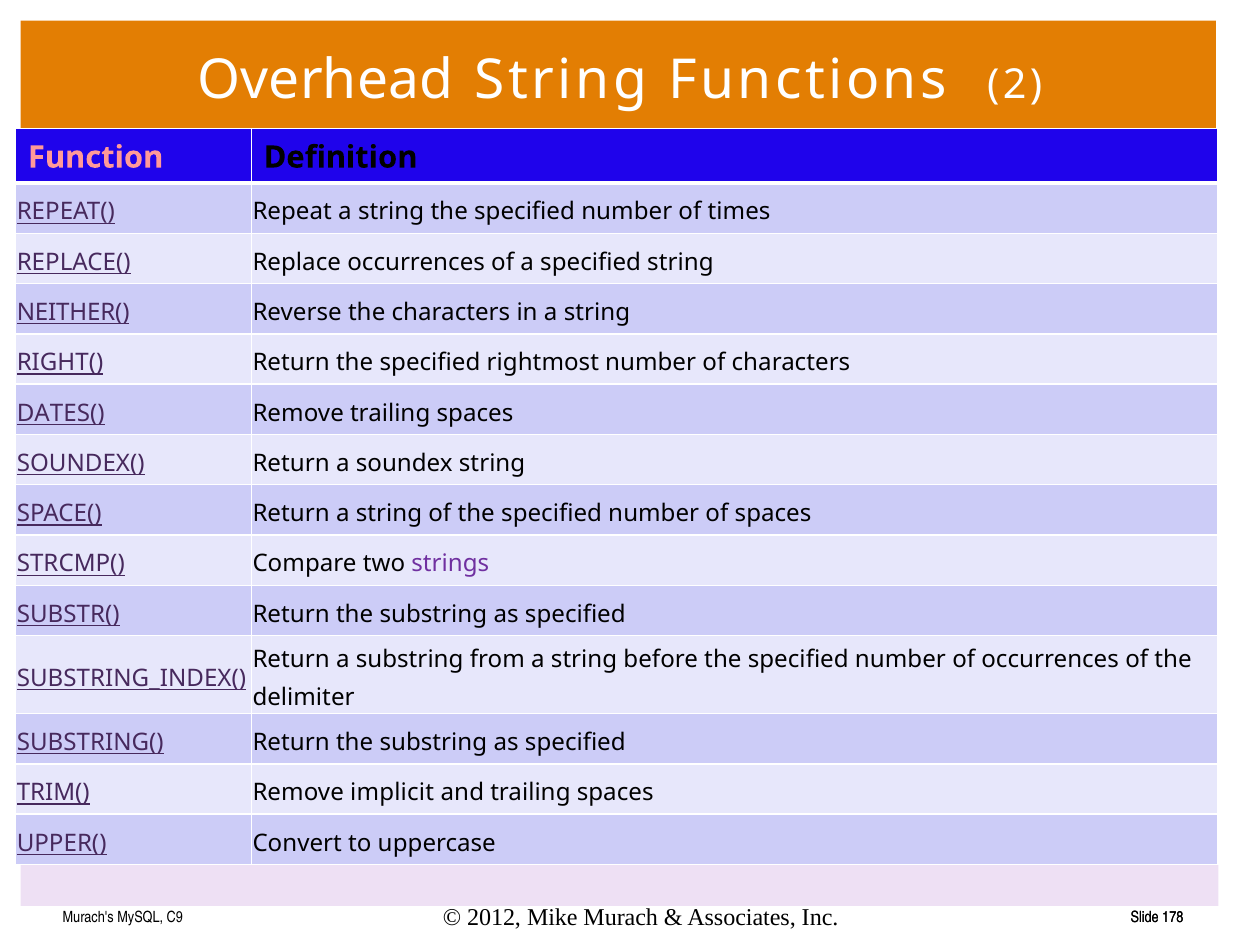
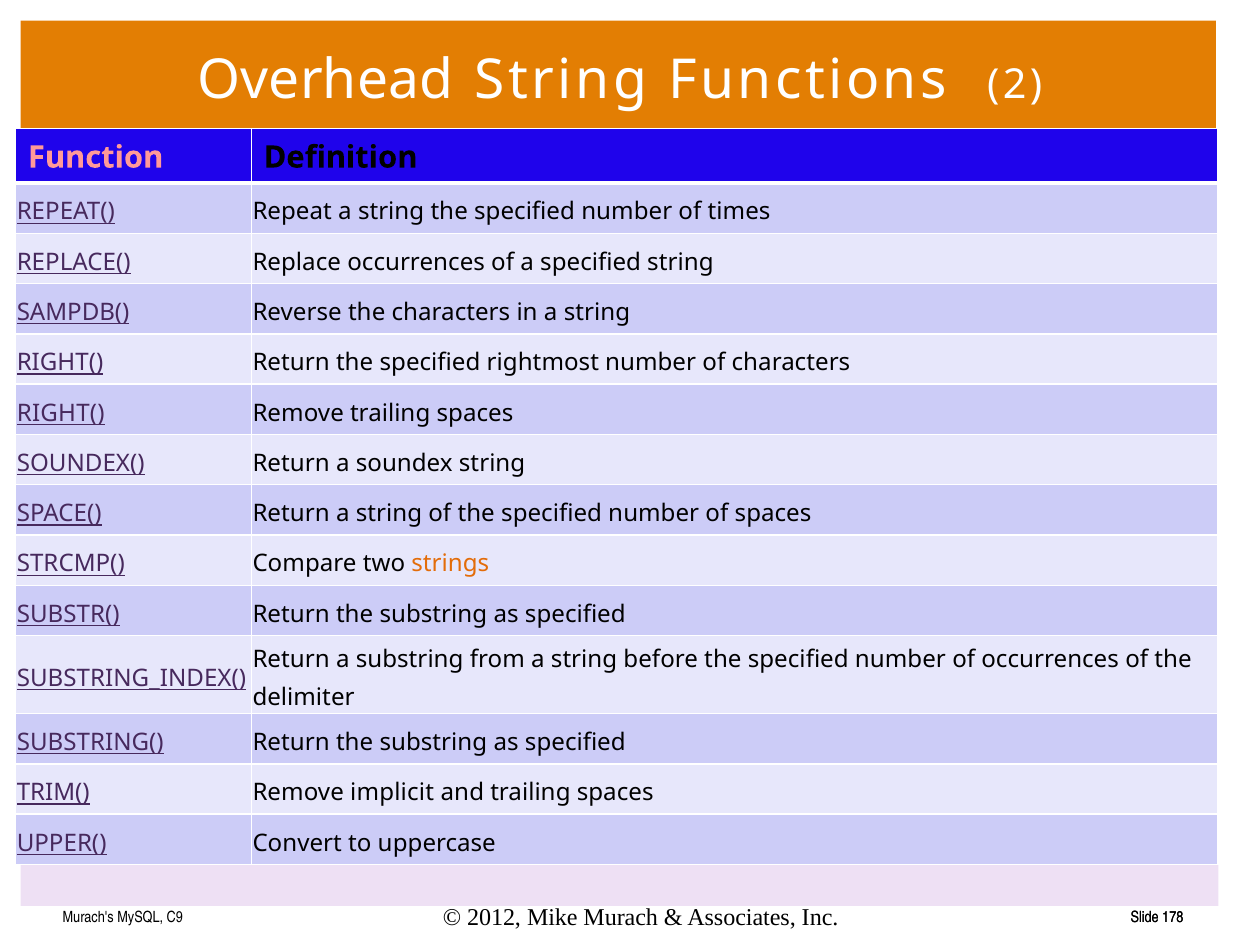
NEITHER(: NEITHER( -> SAMPDB(
DATES( at (61, 413): DATES( -> RIGHT(
strings colour: purple -> orange
